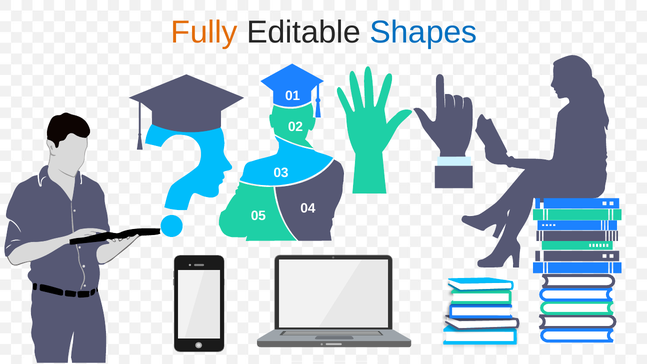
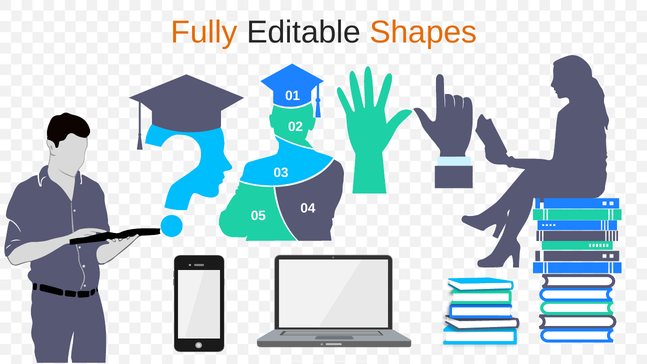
Shapes colour: blue -> orange
